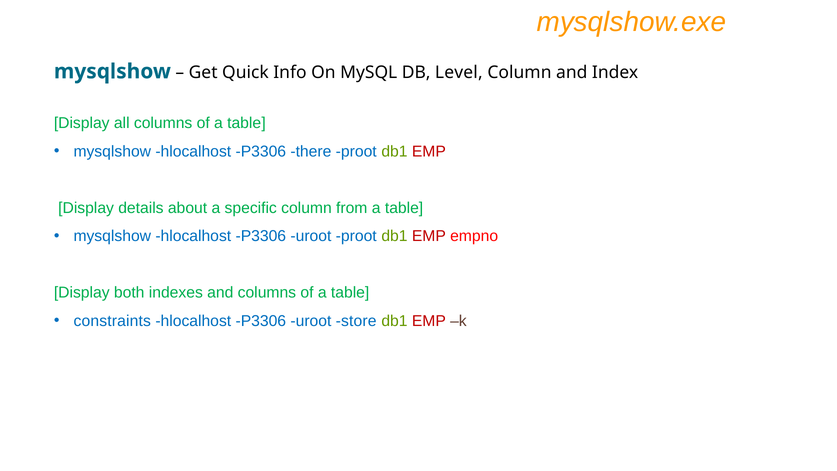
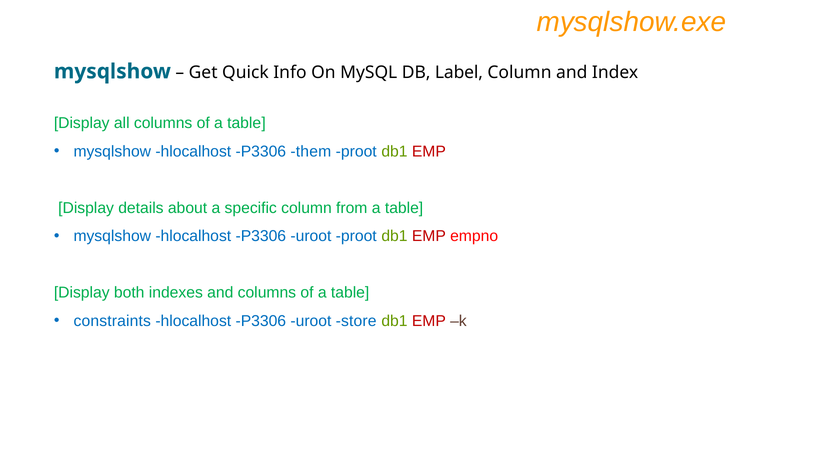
Level: Level -> Label
there: there -> them
